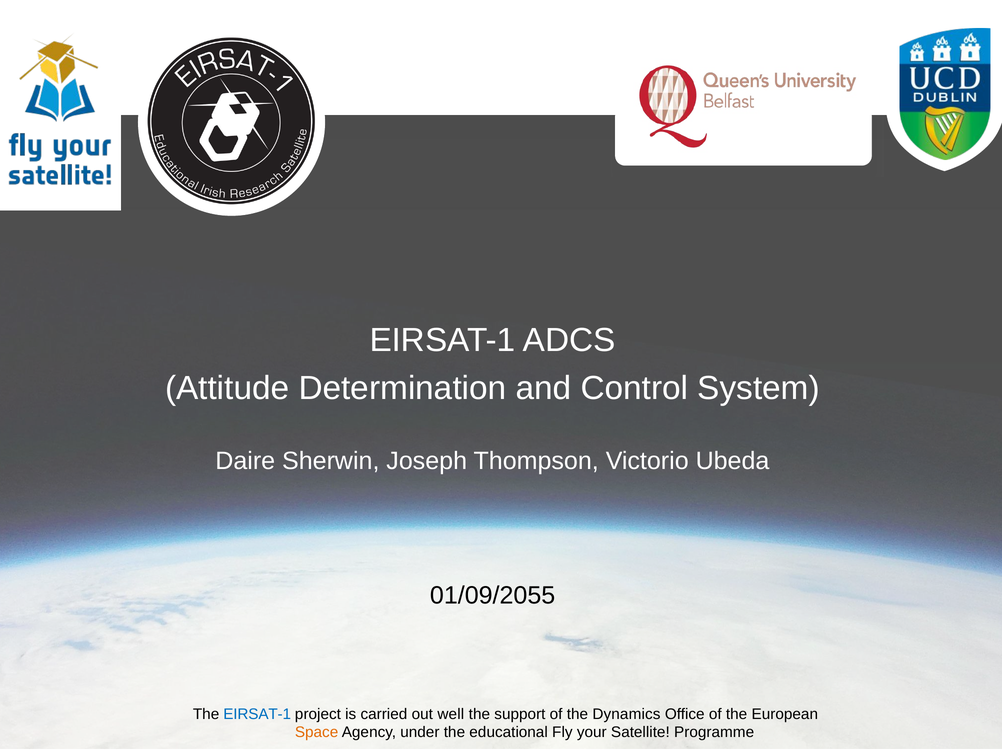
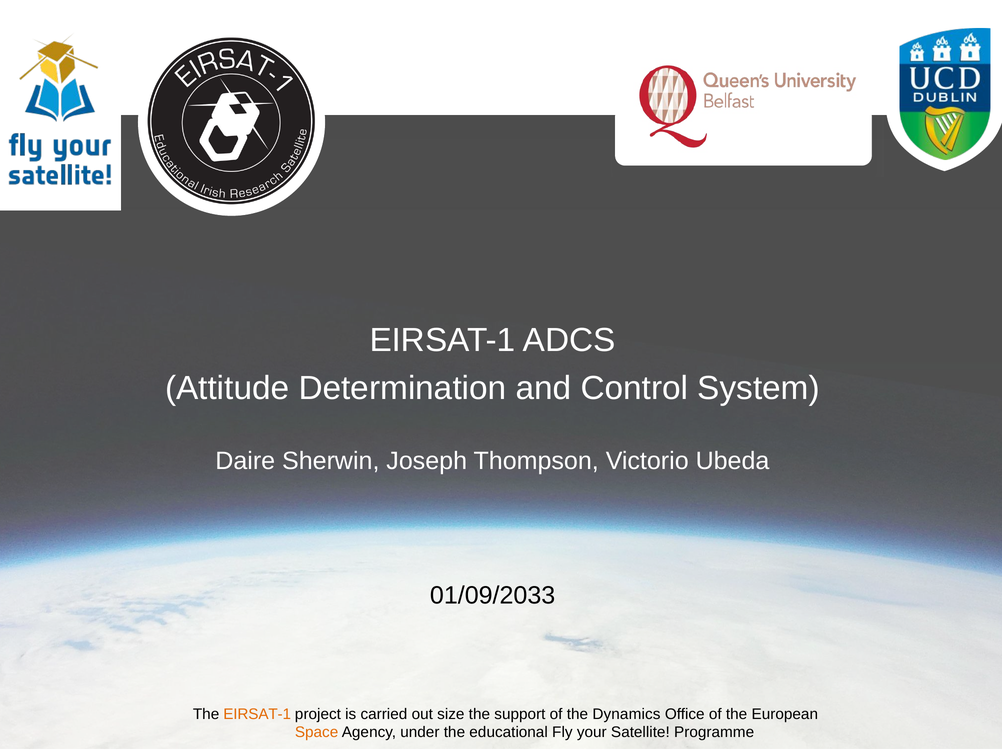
01/09/2055: 01/09/2055 -> 01/09/2033
EIRSAT-1 at (257, 715) colour: blue -> orange
well: well -> size
